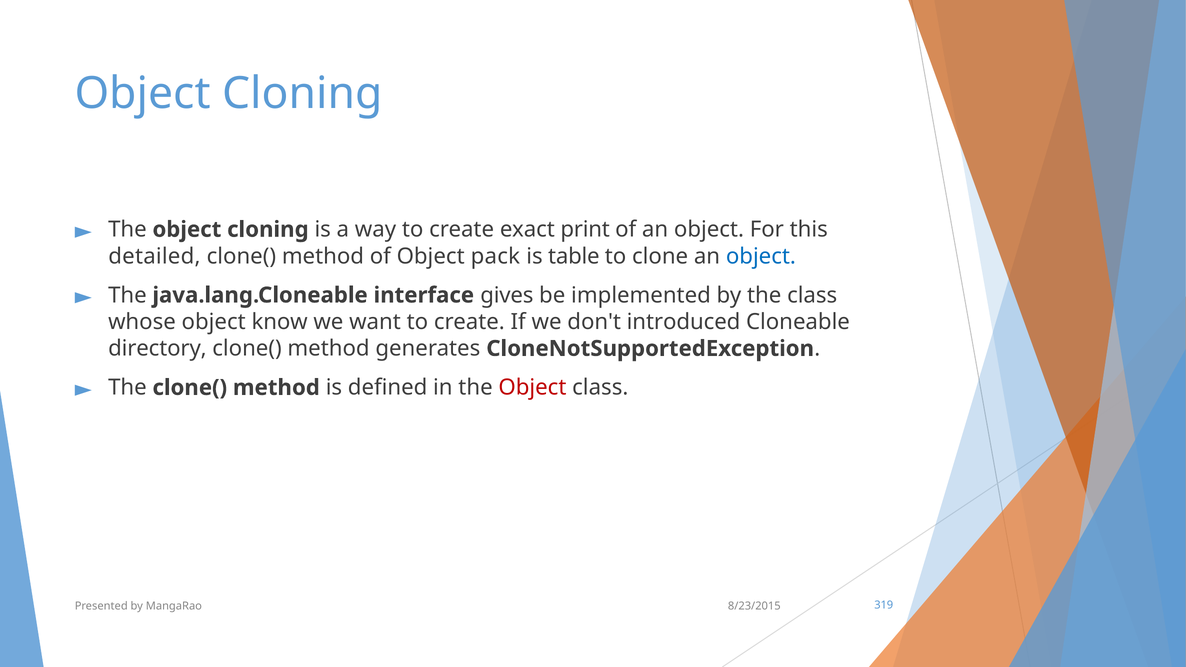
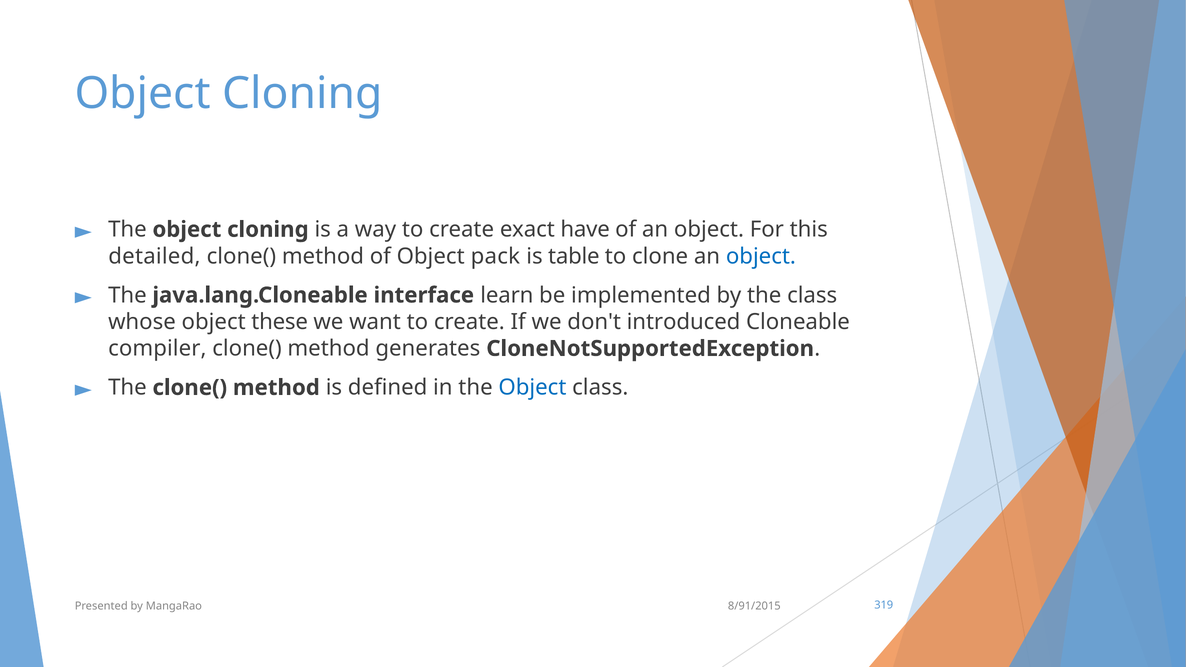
print: print -> have
gives: gives -> learn
know: know -> these
directory: directory -> compiler
Object at (532, 388) colour: red -> blue
8/23/2015: 8/23/2015 -> 8/91/2015
